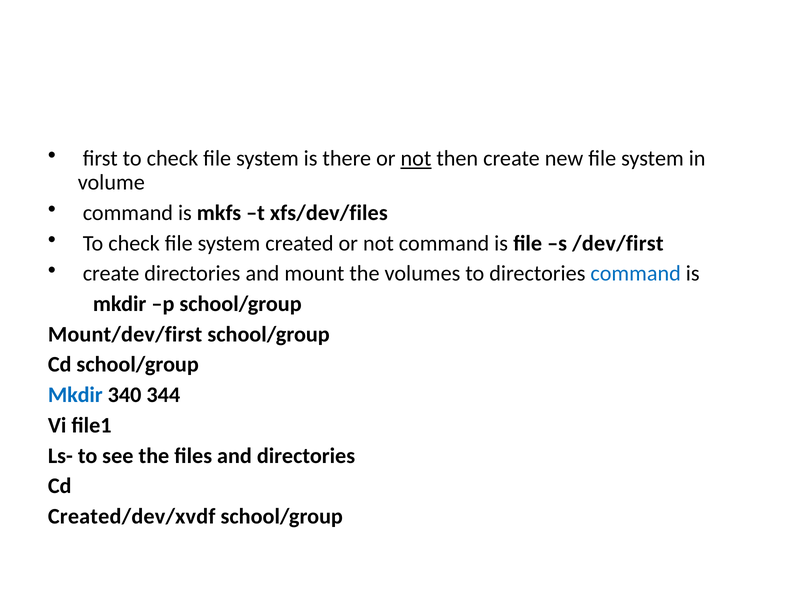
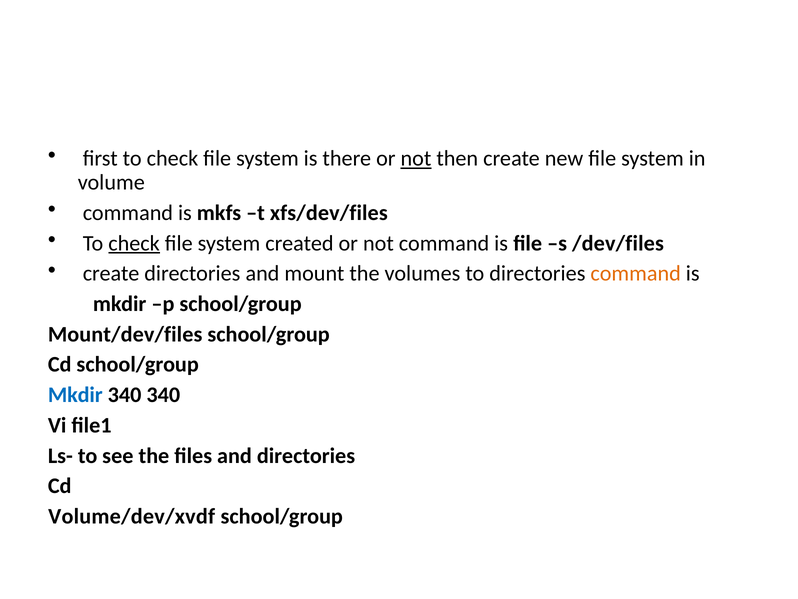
check at (134, 243) underline: none -> present
/dev/first: /dev/first -> /dev/files
command at (636, 273) colour: blue -> orange
Mount/dev/first: Mount/dev/first -> Mount/dev/files
340 344: 344 -> 340
Created/dev/xvdf: Created/dev/xvdf -> Volume/dev/xvdf
